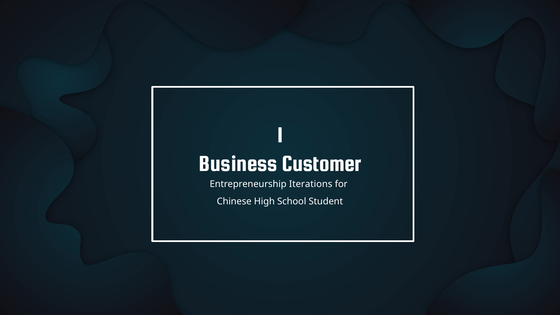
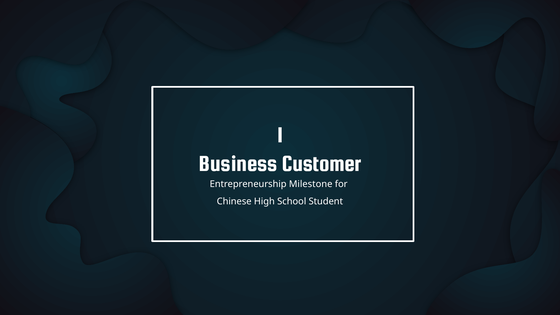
Iterations: Iterations -> Milestone
